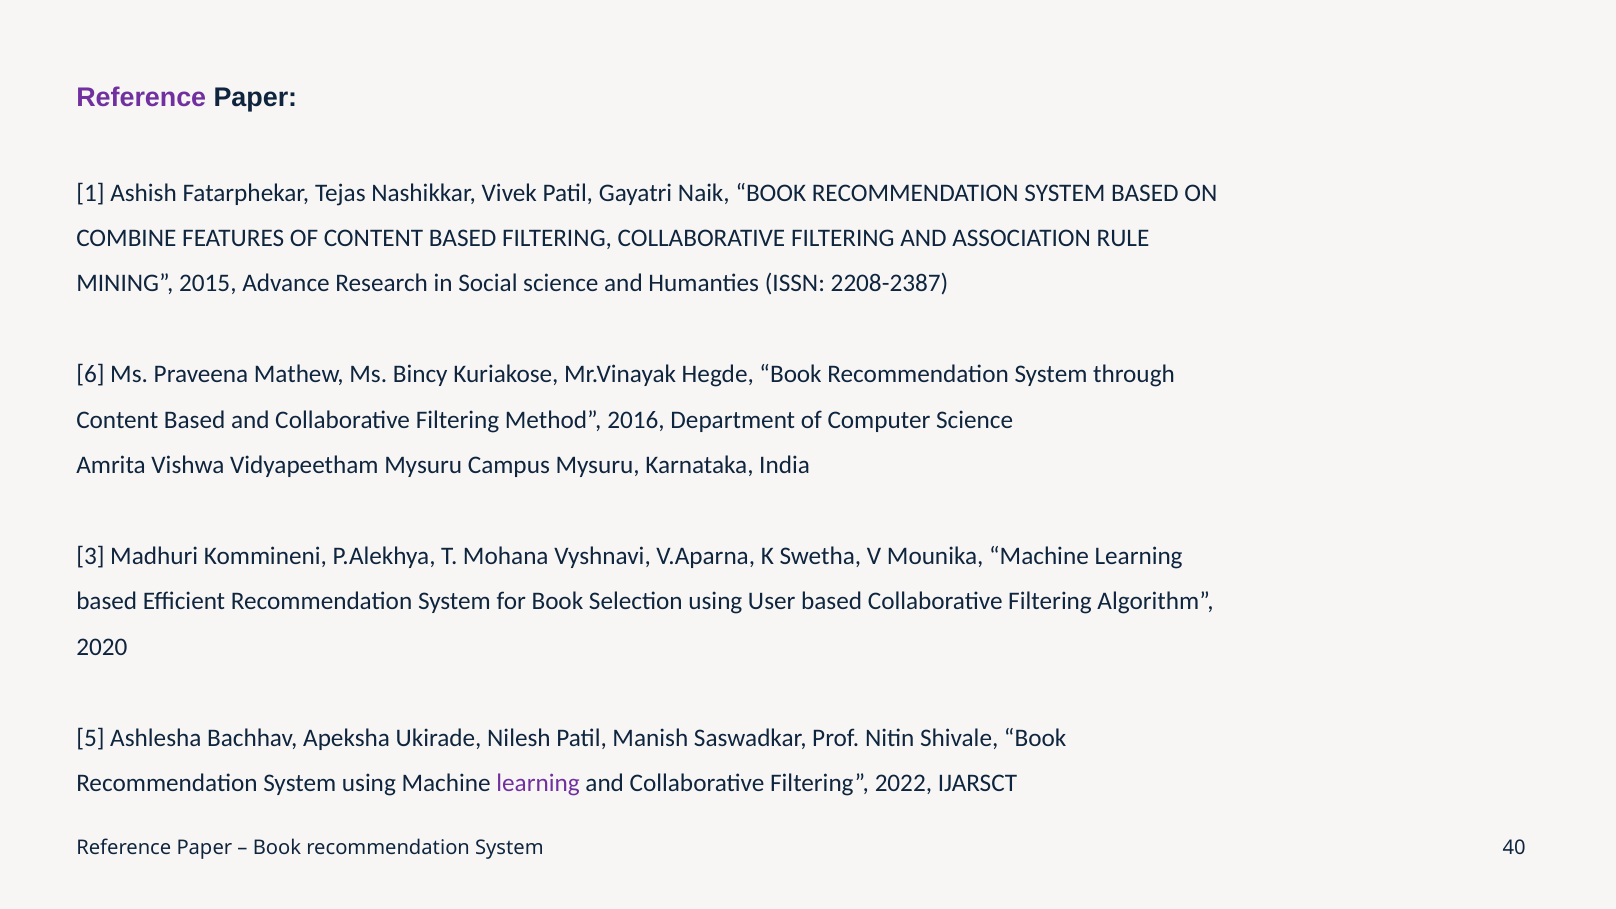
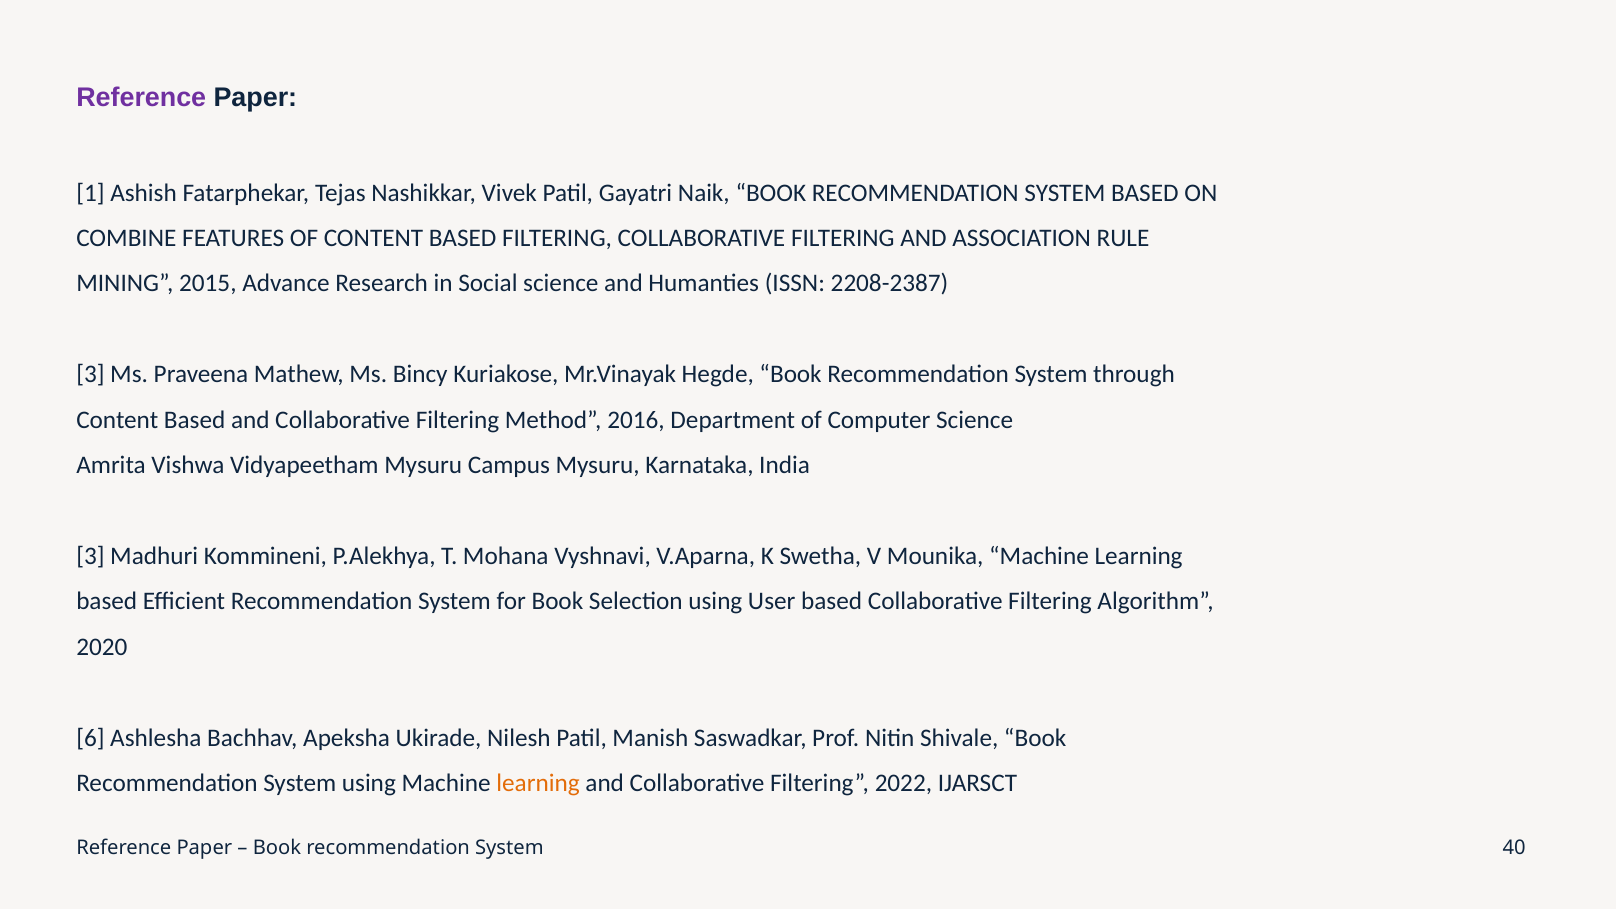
6 at (90, 374): 6 -> 3
5: 5 -> 6
learning at (538, 783) colour: purple -> orange
